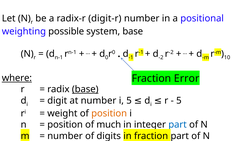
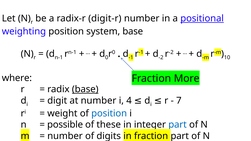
positional underline: none -> present
weighting possible: possible -> position
where underline: present -> none
Error: Error -> More
5 at (179, 101): 5 -> 7
i 5: 5 -> 4
position at (109, 114) colour: orange -> blue
position at (65, 125): position -> possible
much: much -> these
